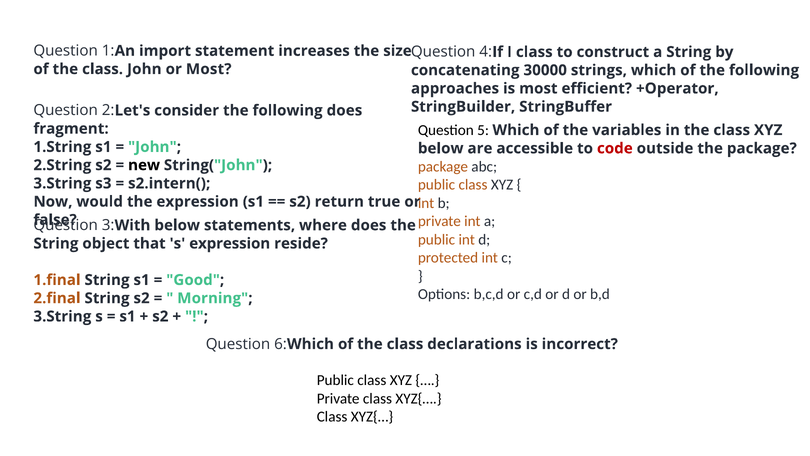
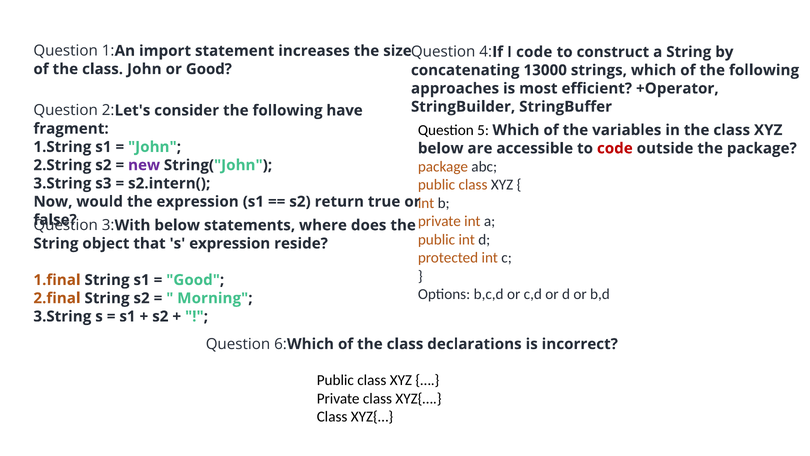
I class: class -> code
or Most: Most -> Good
30000: 30000 -> 13000
following does: does -> have
new colour: black -> purple
